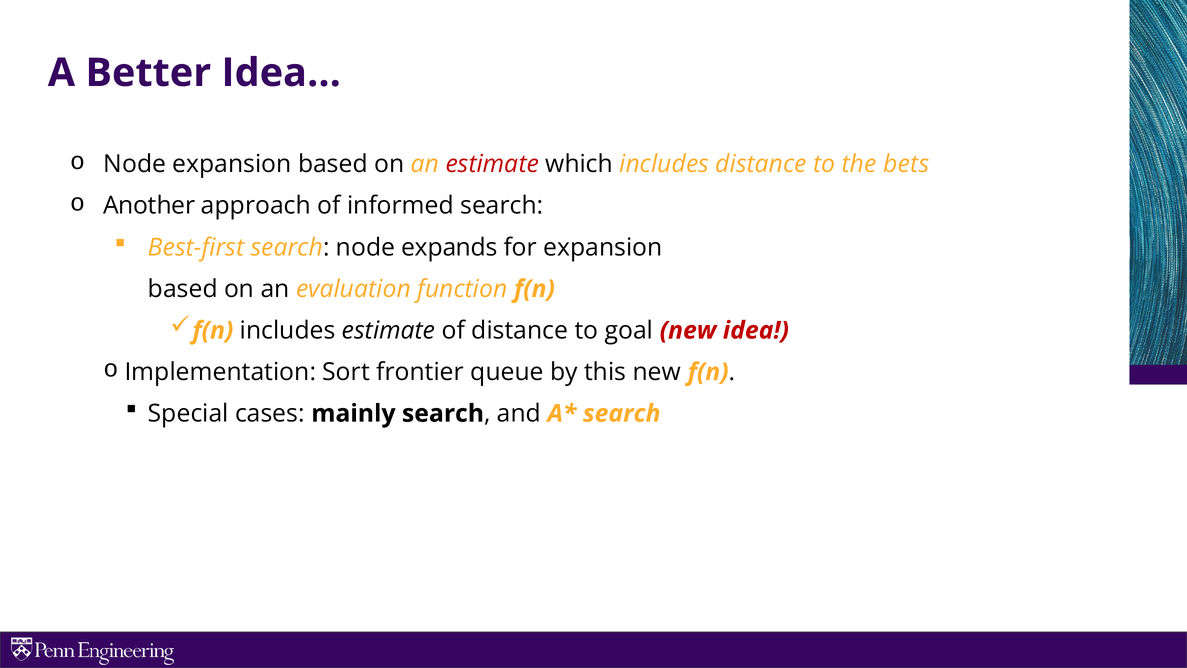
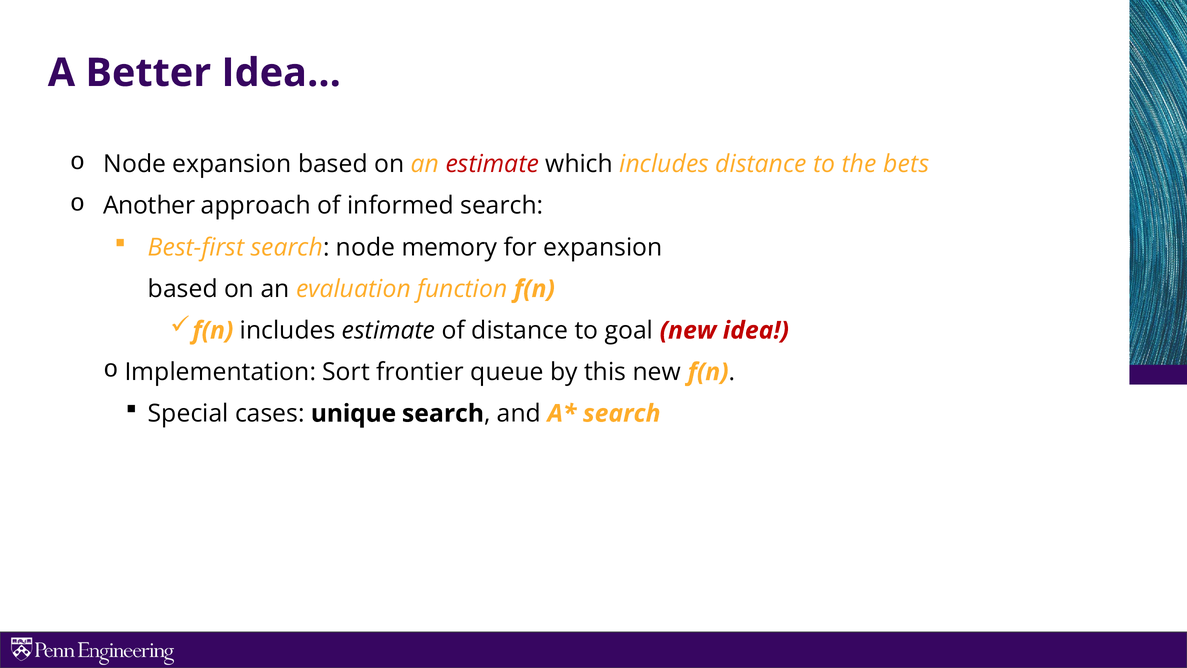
expands: expands -> memory
mainly: mainly -> unique
